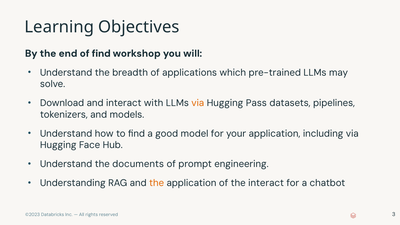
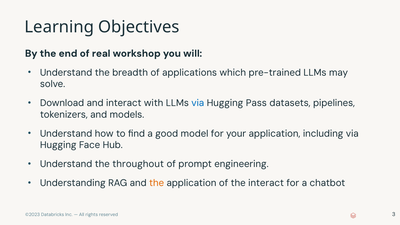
of find: find -> real
via at (198, 103) colour: orange -> blue
documents: documents -> throughout
